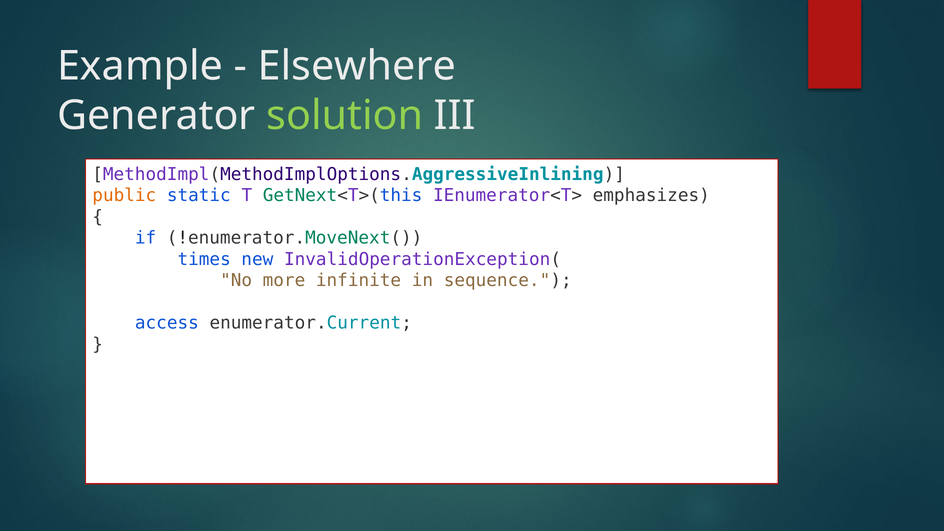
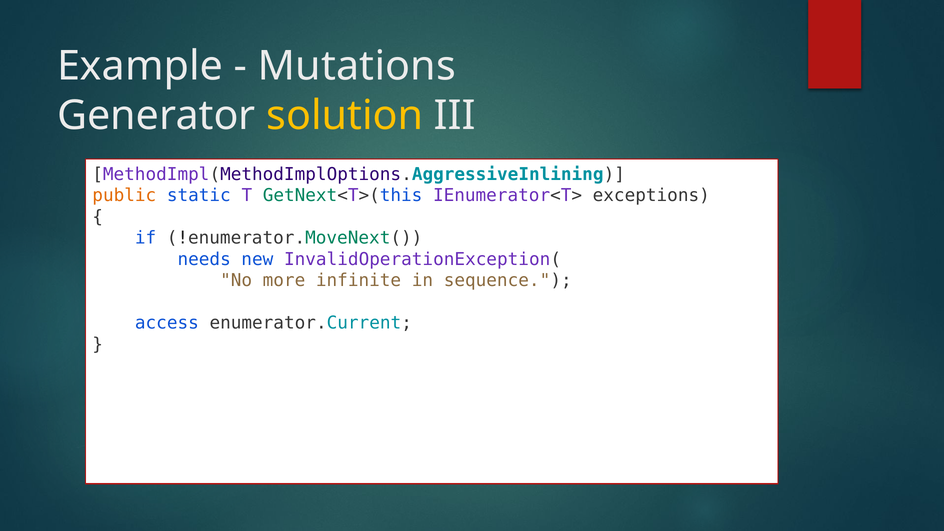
Elsewhere: Elsewhere -> Mutations
solution colour: light green -> yellow
emphasizes: emphasizes -> exceptions
times: times -> needs
